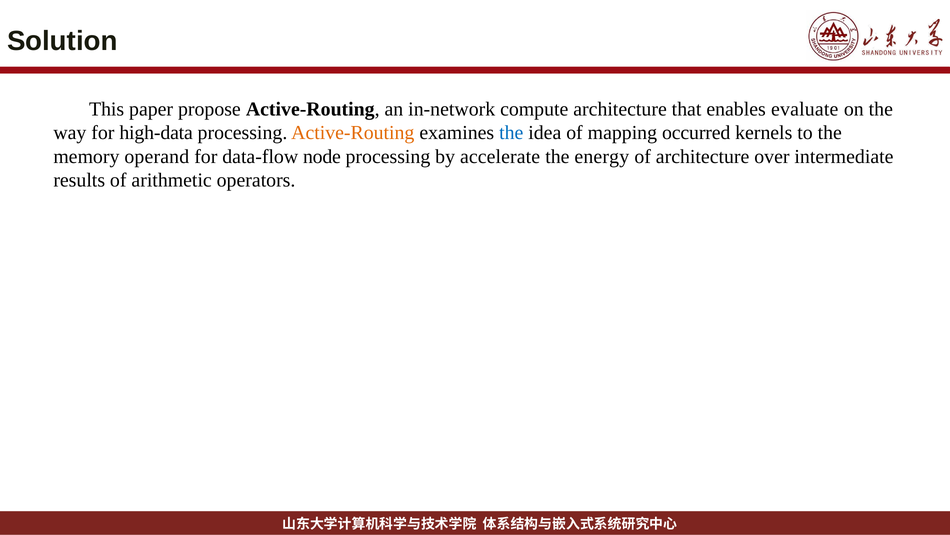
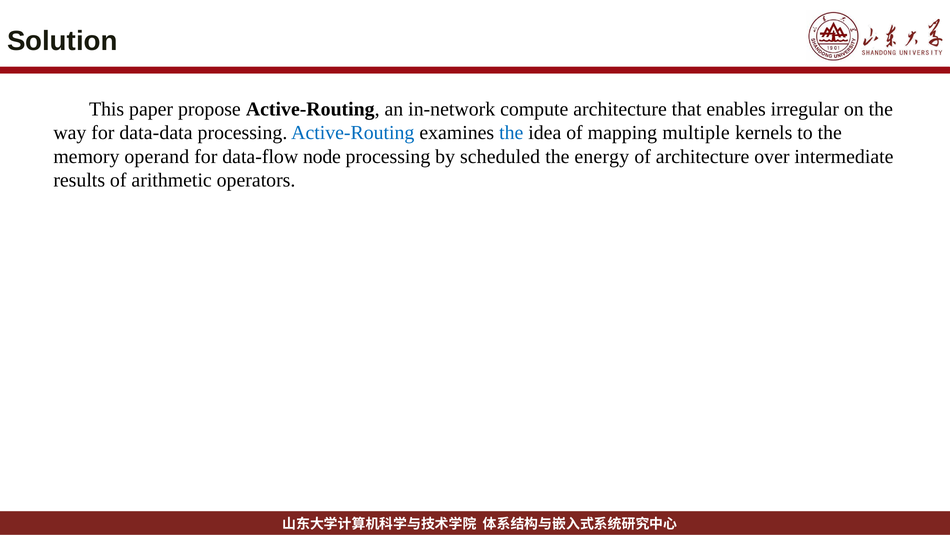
evaluate: evaluate -> irregular
high-data: high-data -> data-data
Active-Routing at (353, 133) colour: orange -> blue
occurred: occurred -> multiple
accelerate: accelerate -> scheduled
